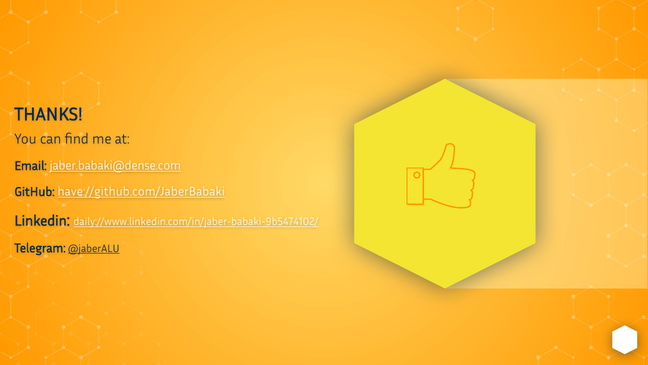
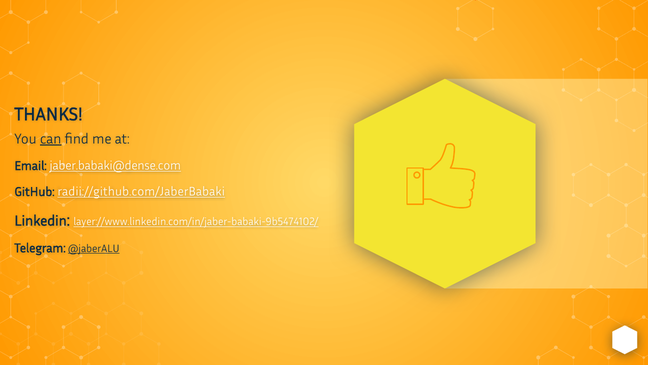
can underline: none -> present
have://github.com/JaberBabaki: have://github.com/JaberBabaki -> radii://github.com/JaberBabaki
daily://www.linkedin.com/in/jaber-babaki-9b5474102/: daily://www.linkedin.com/in/jaber-babaki-9b5474102/ -> layer://www.linkedin.com/in/jaber-babaki-9b5474102/
